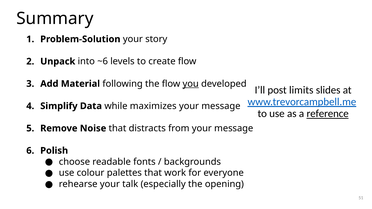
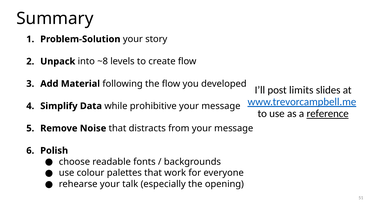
~6: ~6 -> ~8
you underline: present -> none
maximizes: maximizes -> prohibitive
